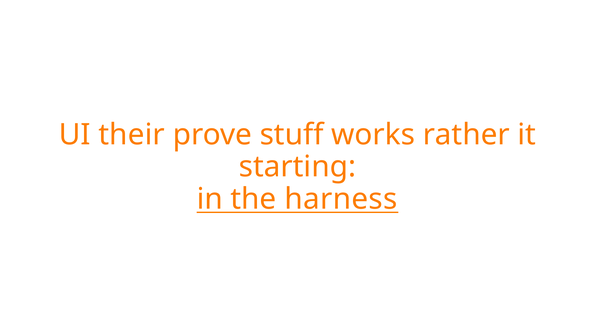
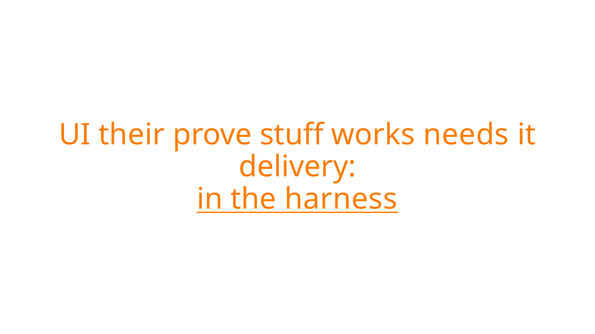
rather: rather -> needs
starting: starting -> delivery
